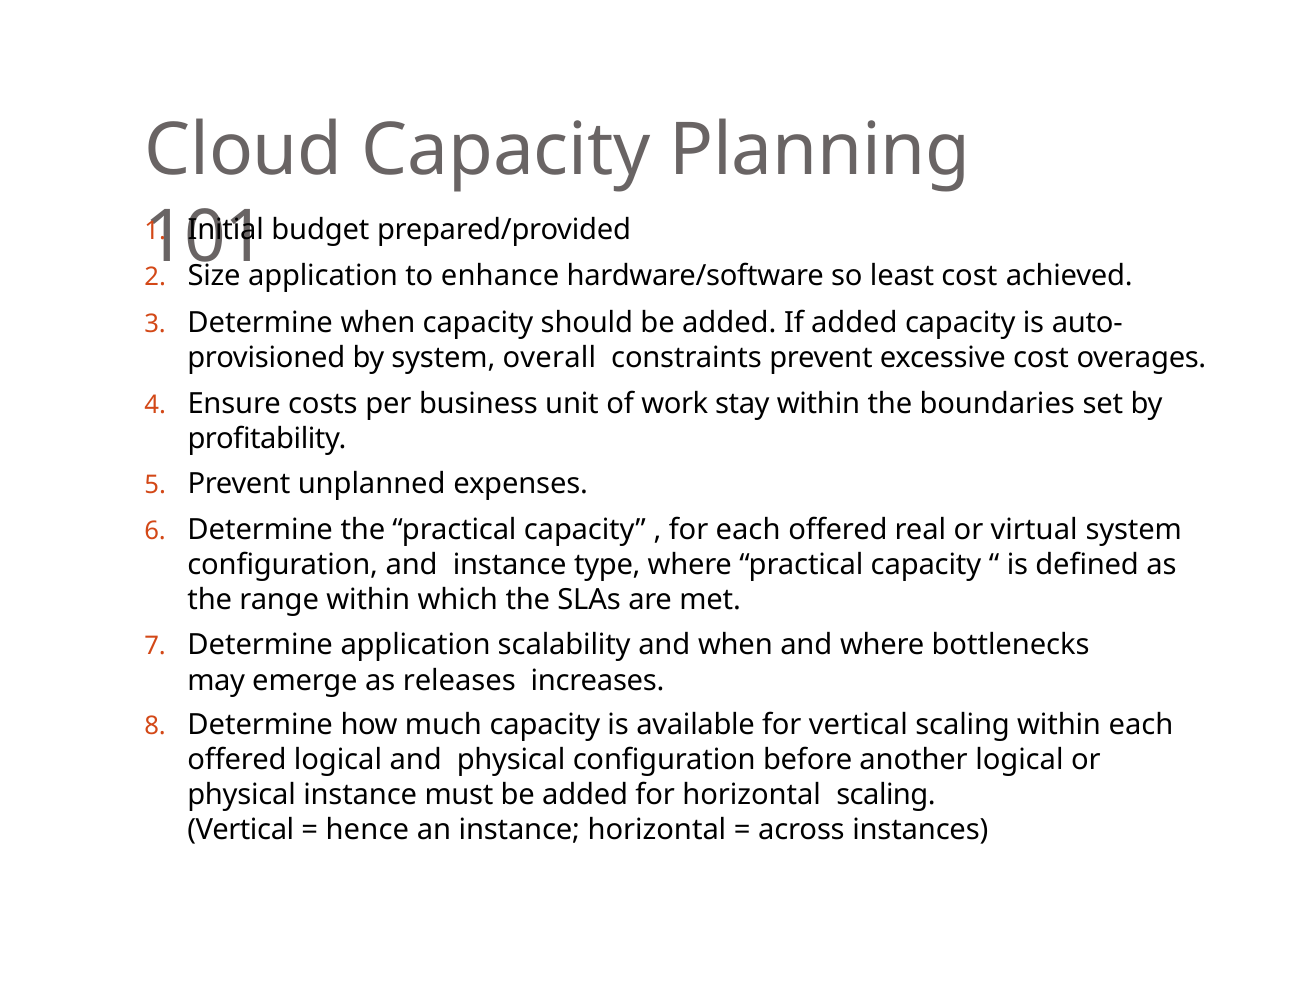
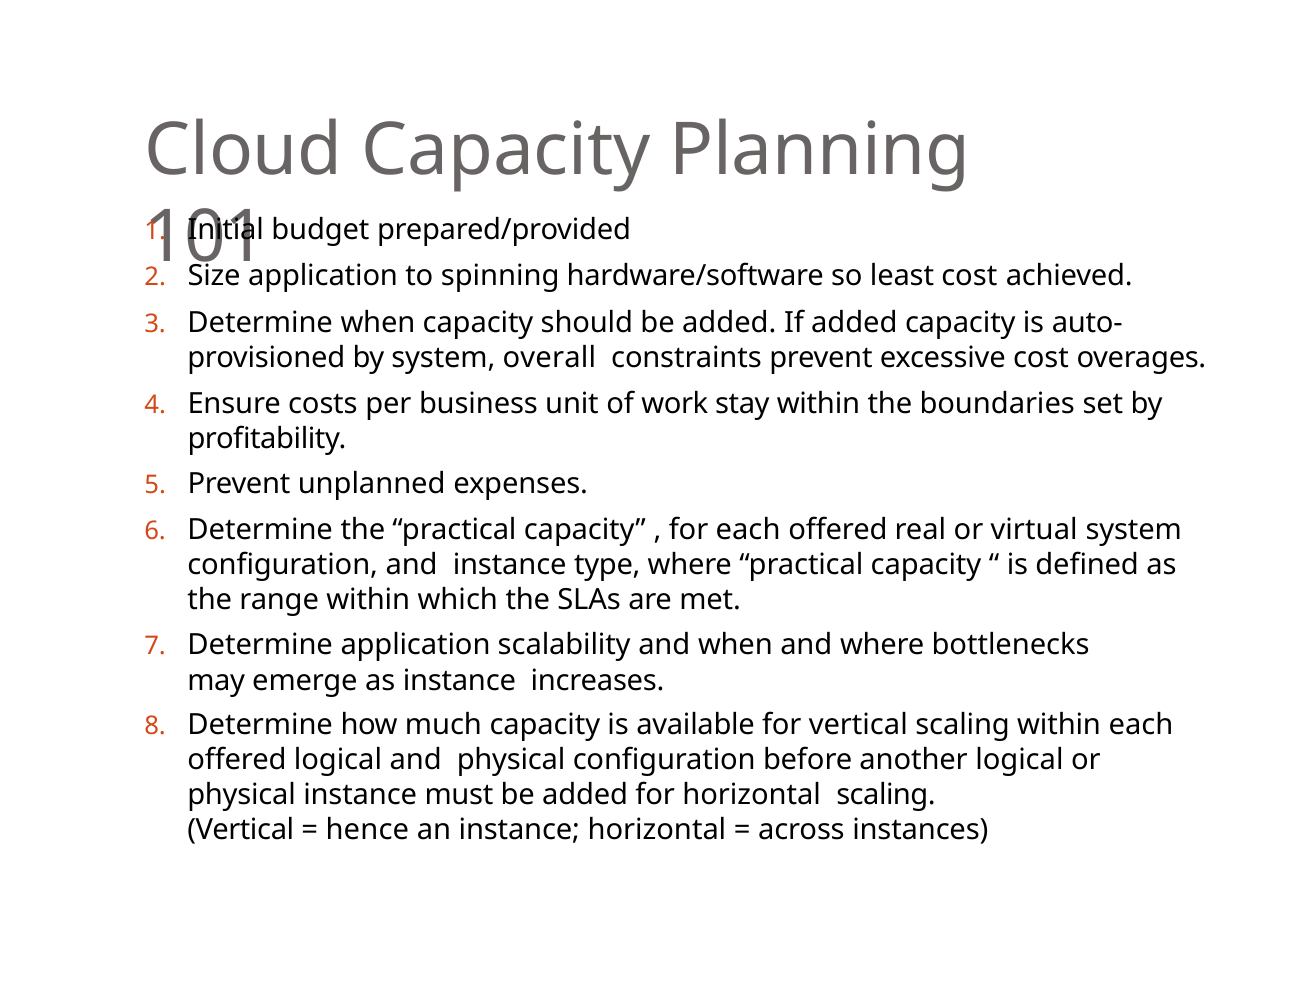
enhance: enhance -> spinning
as releases: releases -> instance
